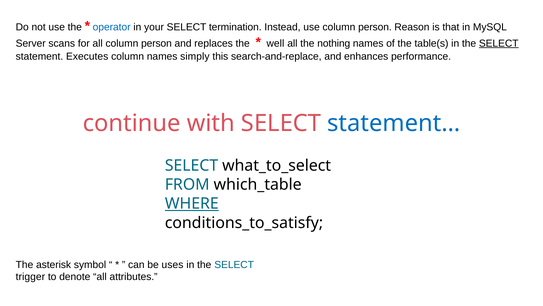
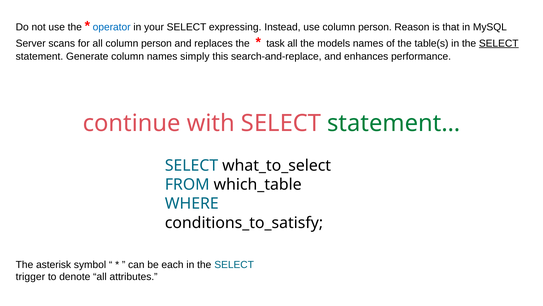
termination: termination -> expressing
well: well -> task
nothing: nothing -> models
Executes: Executes -> Generate
statement… colour: blue -> green
WHERE underline: present -> none
uses: uses -> each
